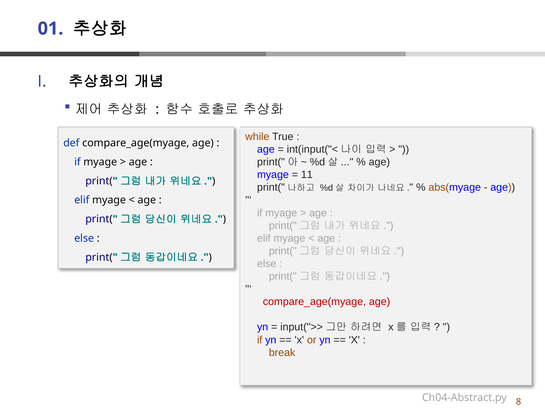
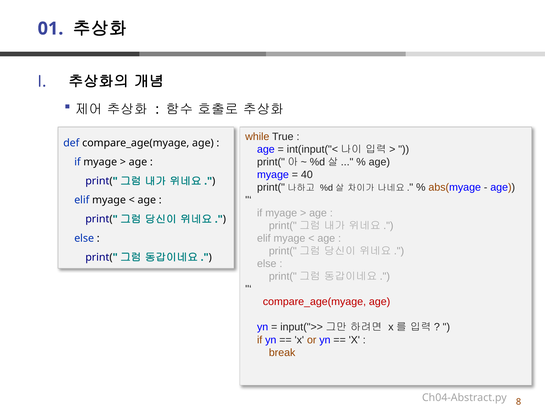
11: 11 -> 40
